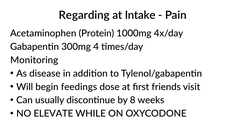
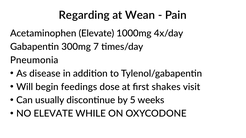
Intake: Intake -> Wean
Acetaminophen Protein: Protein -> Elevate
4: 4 -> 7
Monitoring: Monitoring -> Pneumonia
friends: friends -> shakes
8: 8 -> 5
